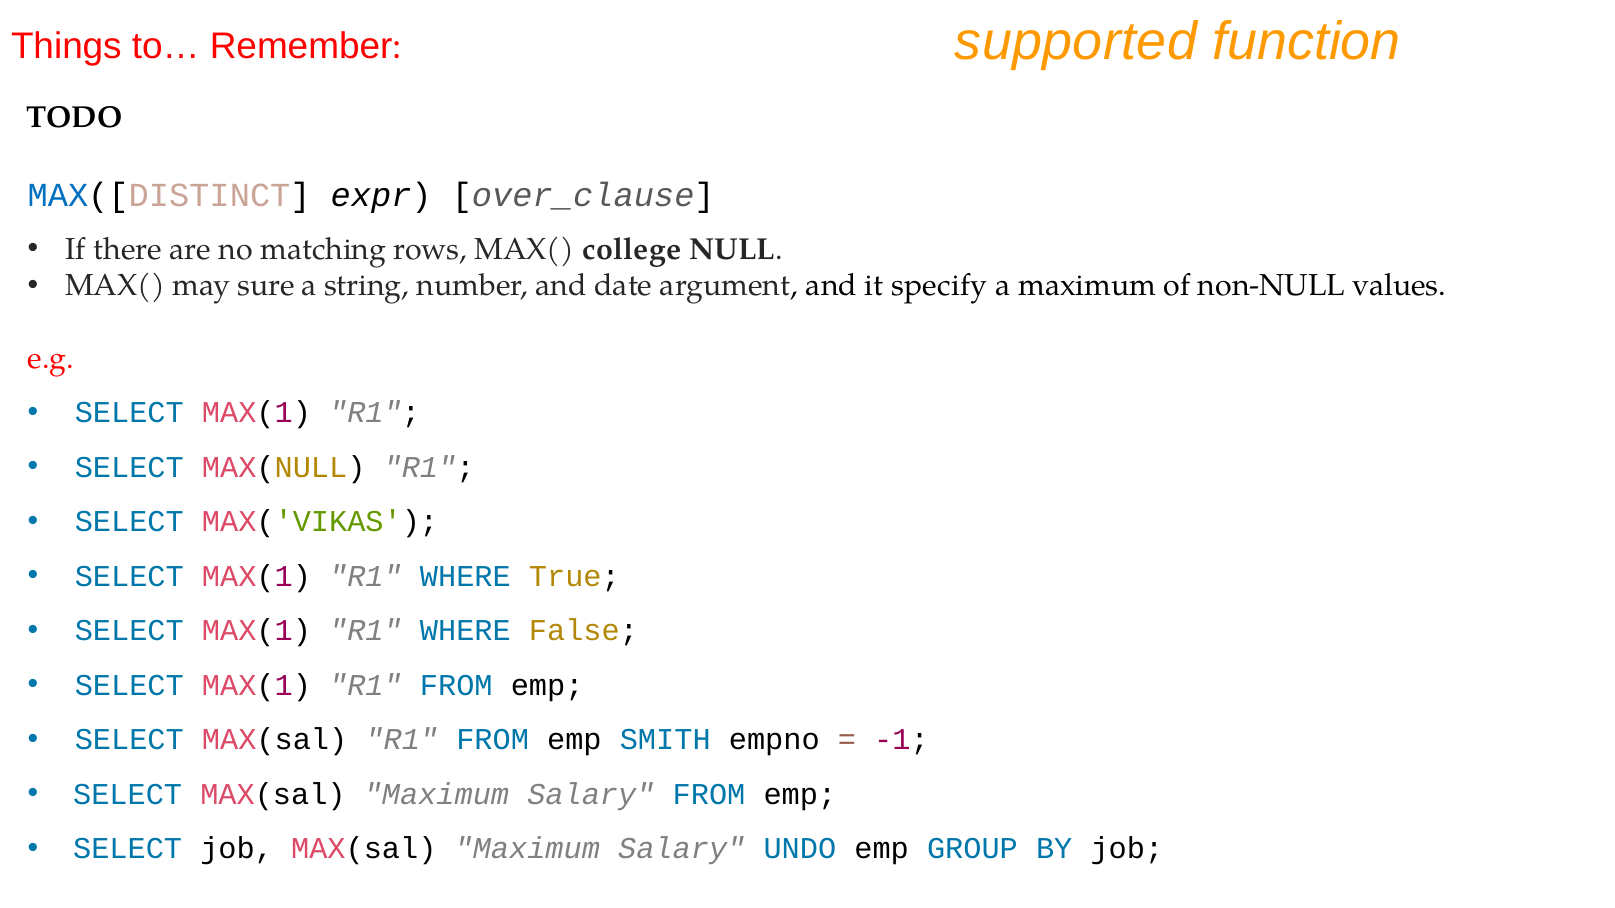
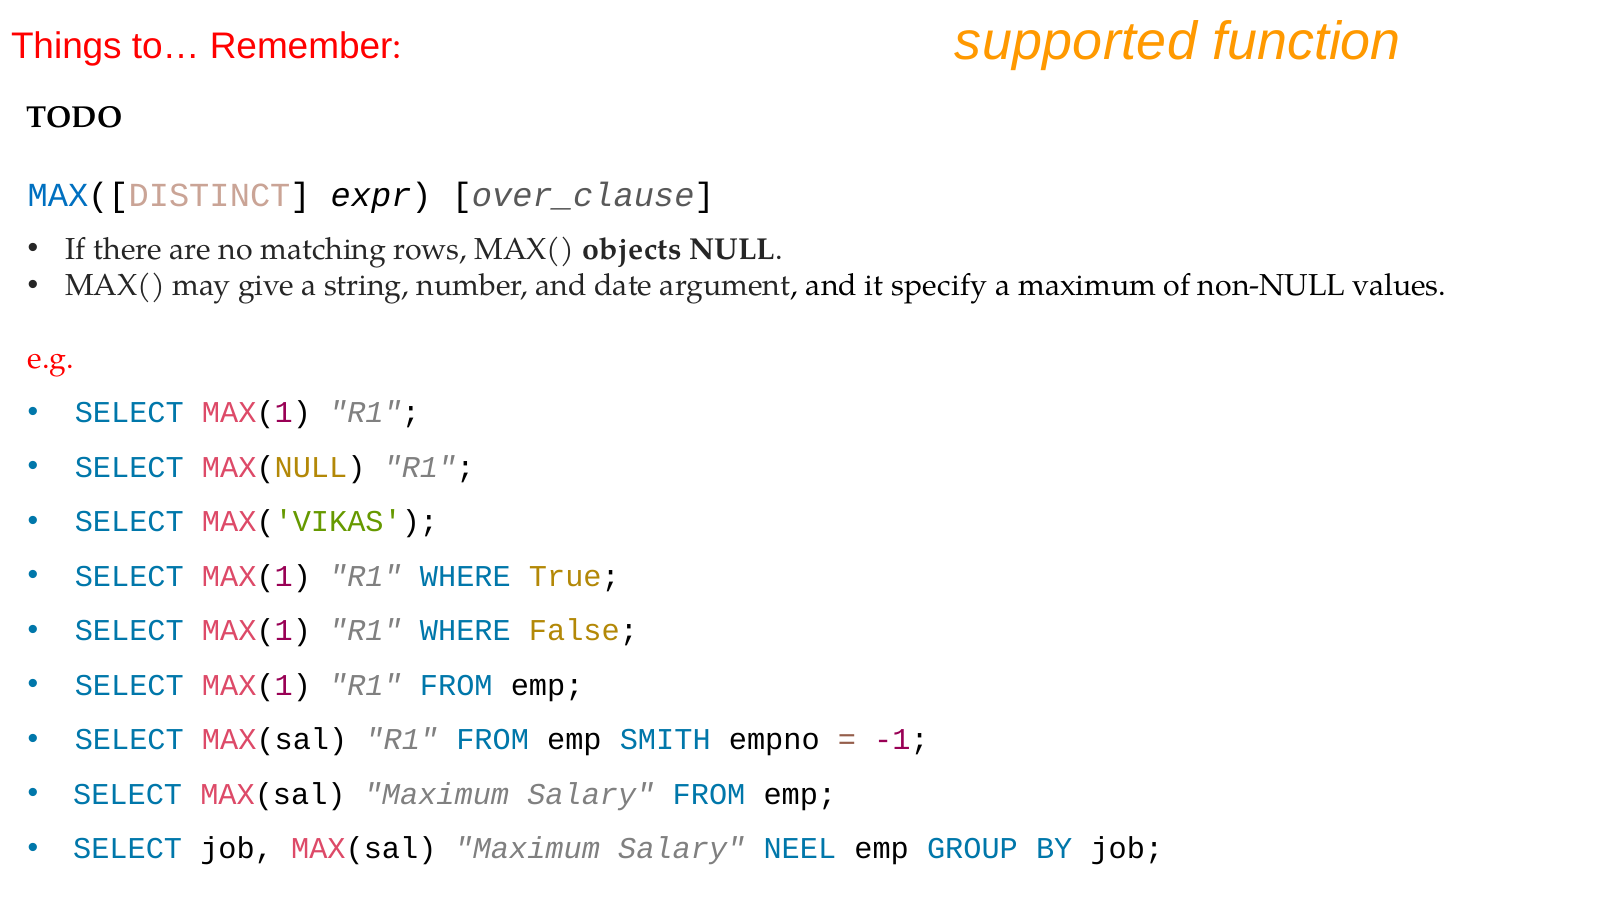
college: college -> objects
sure: sure -> give
UNDO: UNDO -> NEEL
